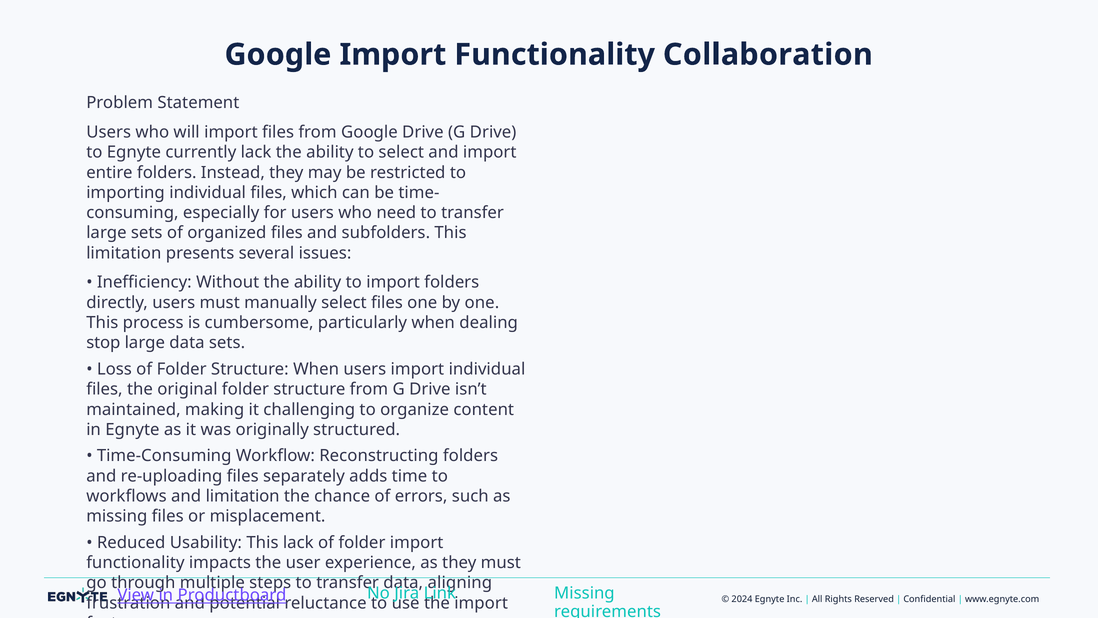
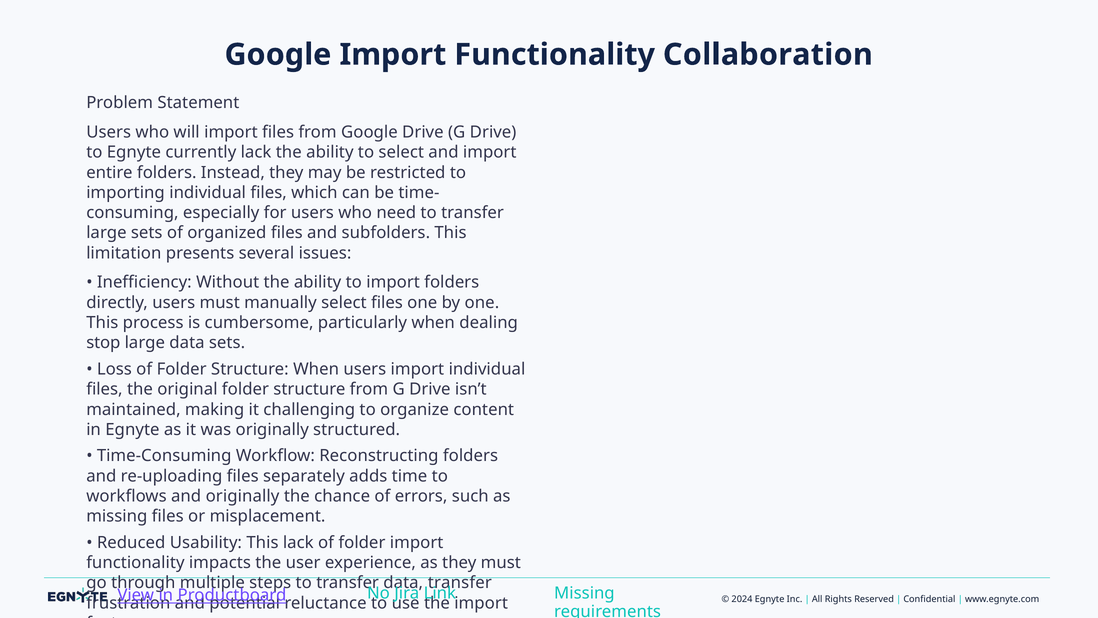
and limitation: limitation -> originally
aligning at (460, 583): aligning -> transfer
